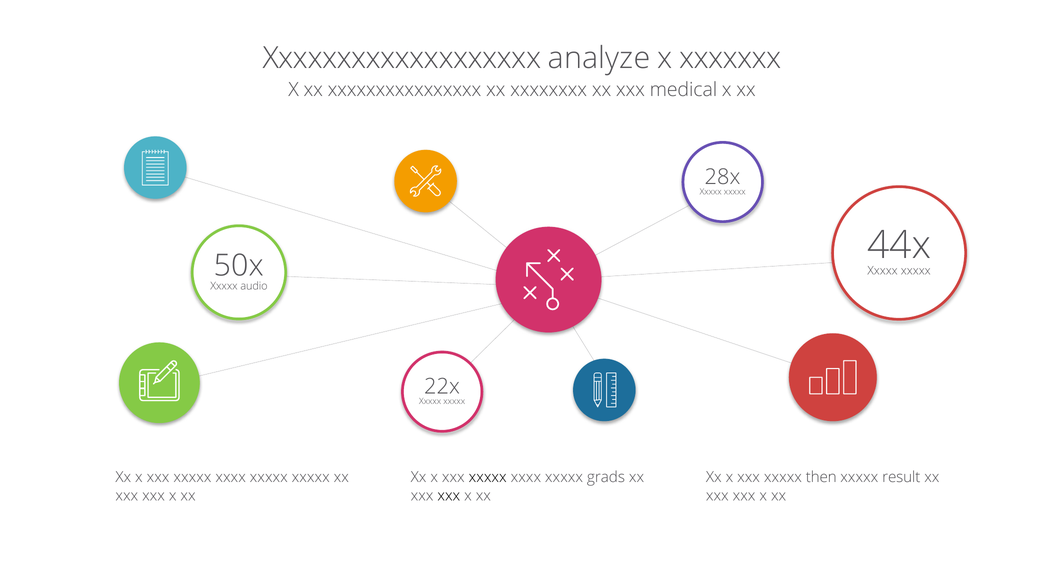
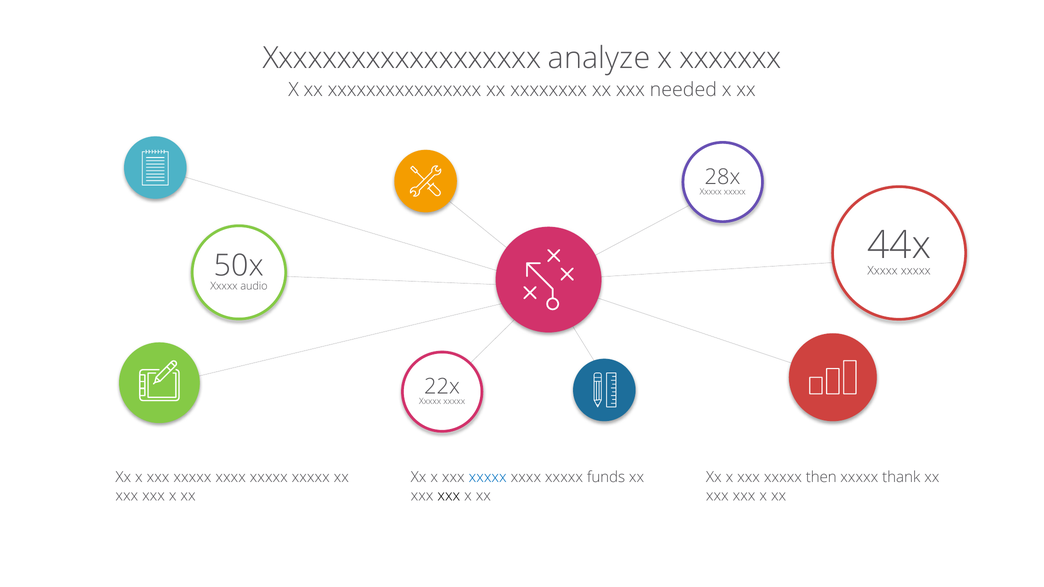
medical: medical -> needed
xxxxx at (488, 478) colour: black -> blue
grads: grads -> funds
result: result -> thank
